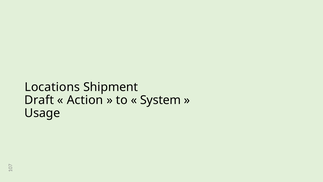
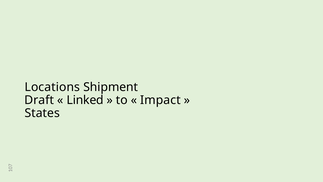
Action: Action -> Linked
System: System -> Impact
Usage: Usage -> States
